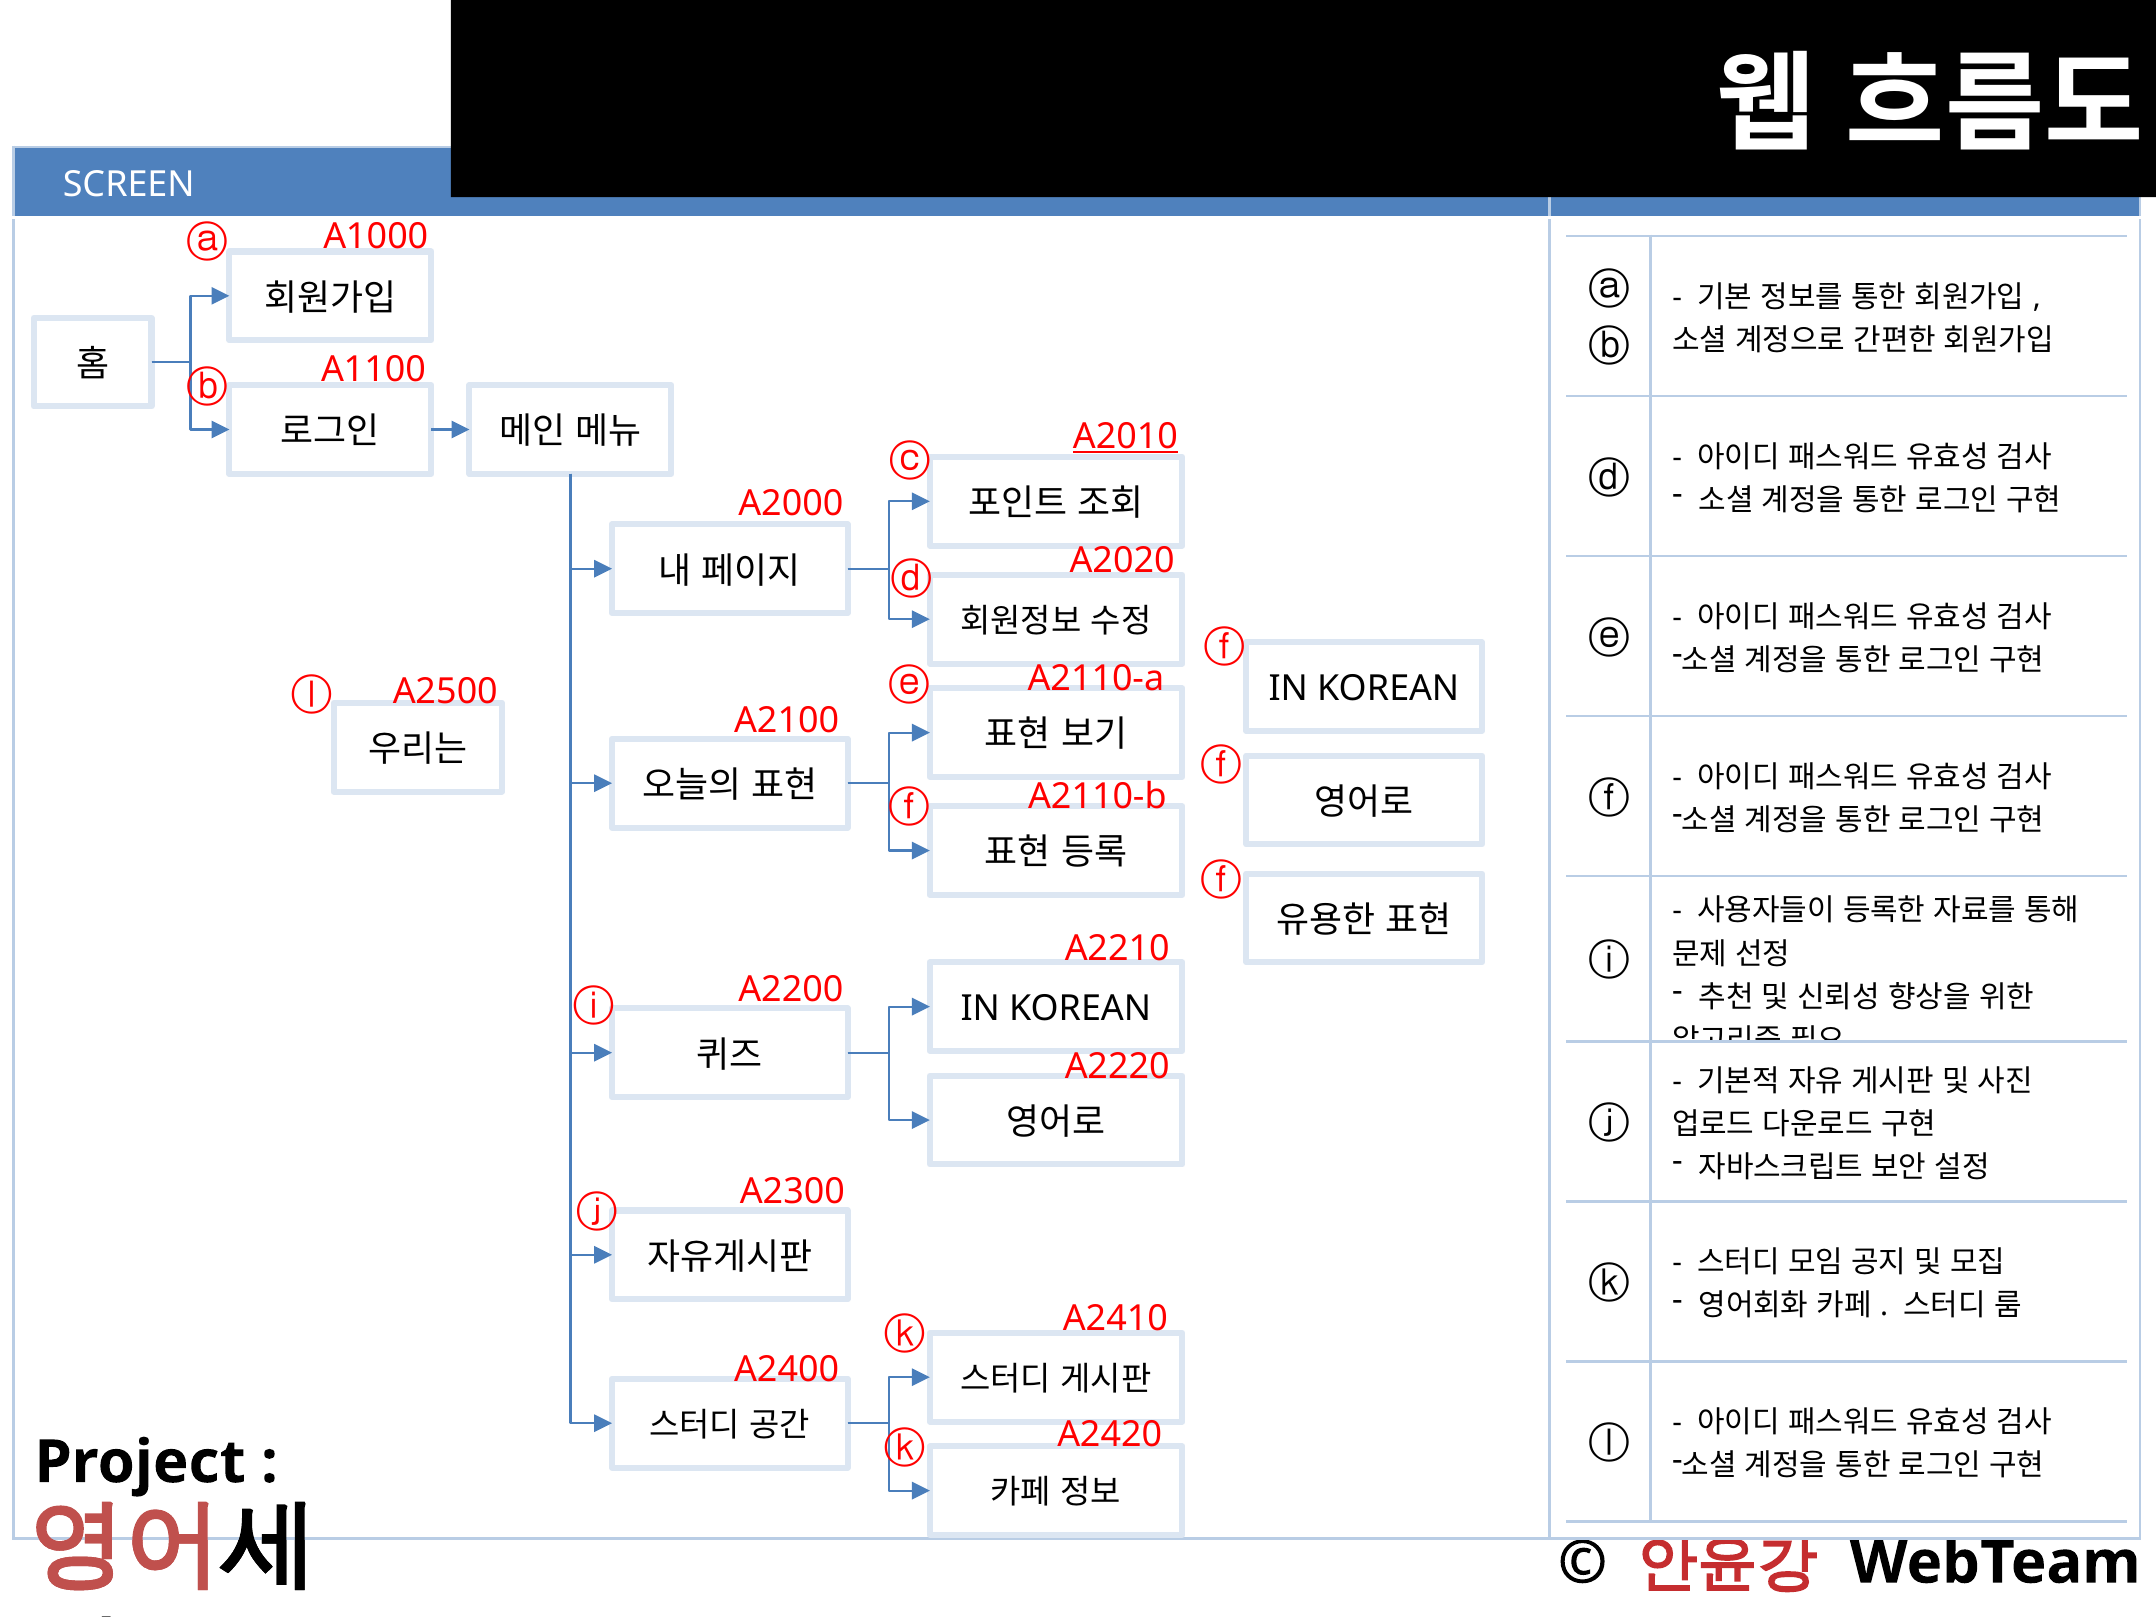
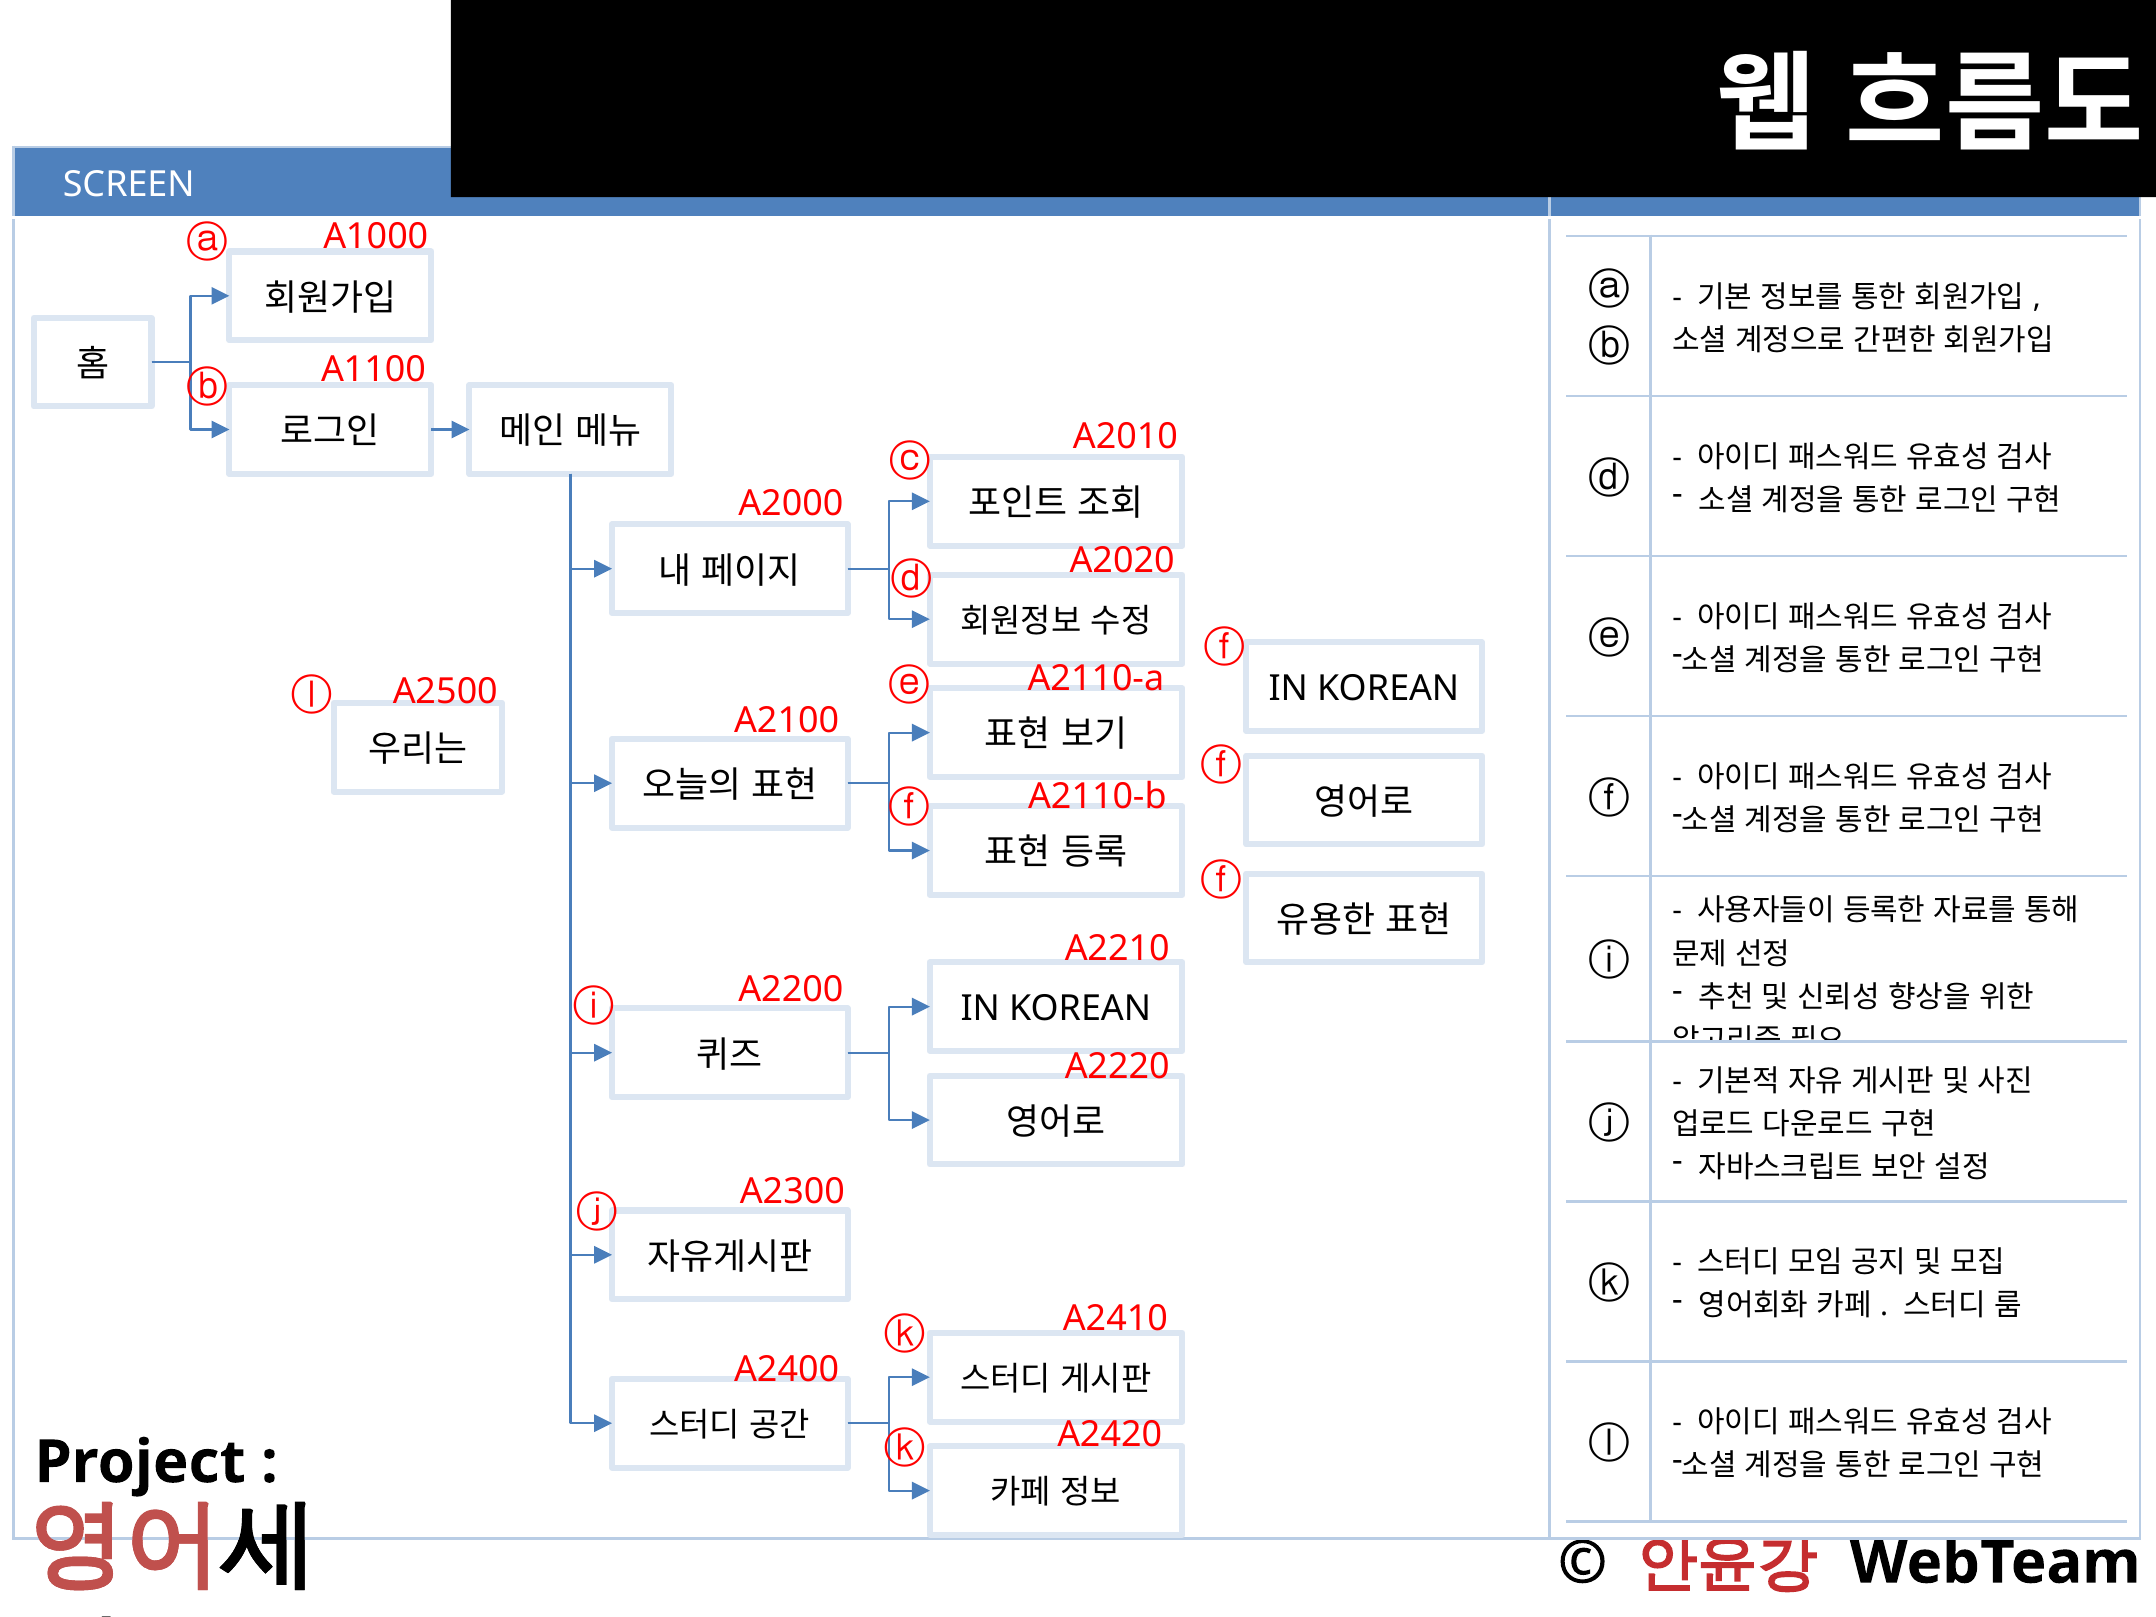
A2010 underline: present -> none
